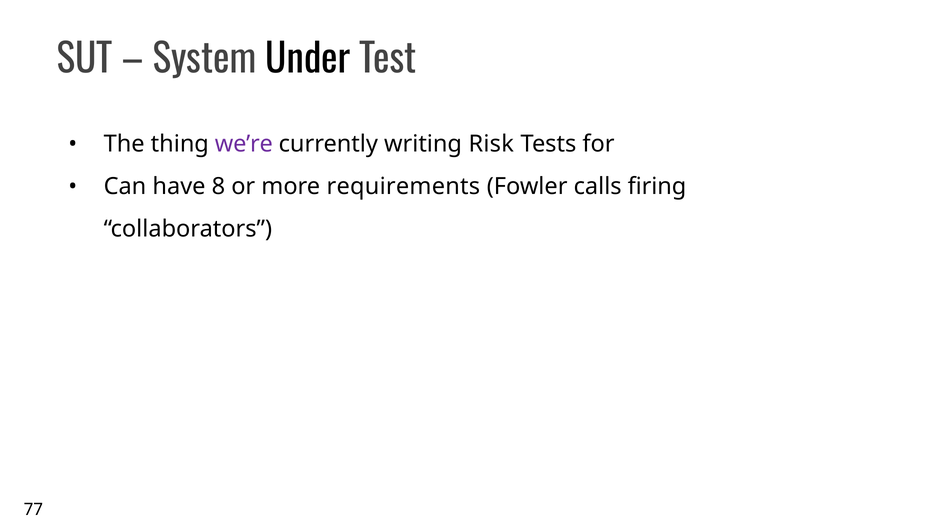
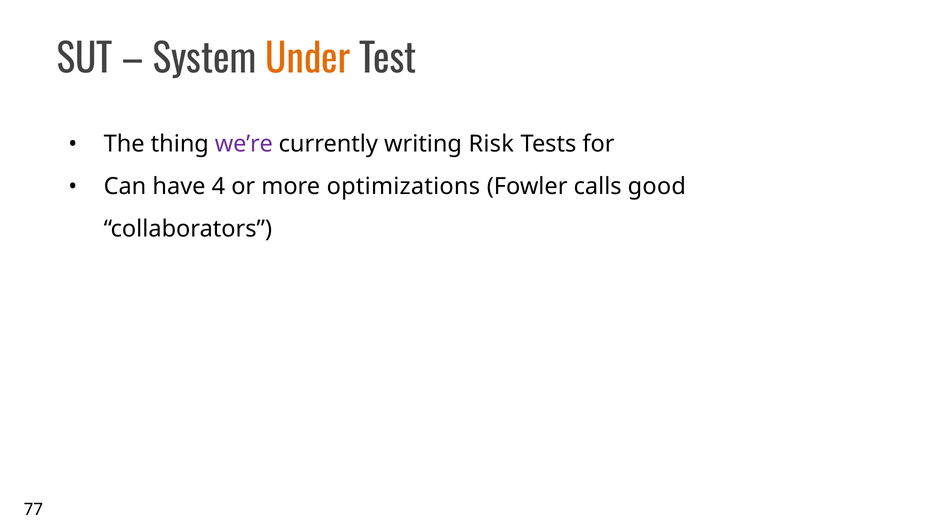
Under colour: black -> orange
8: 8 -> 4
requirements: requirements -> optimizations
firing: firing -> good
